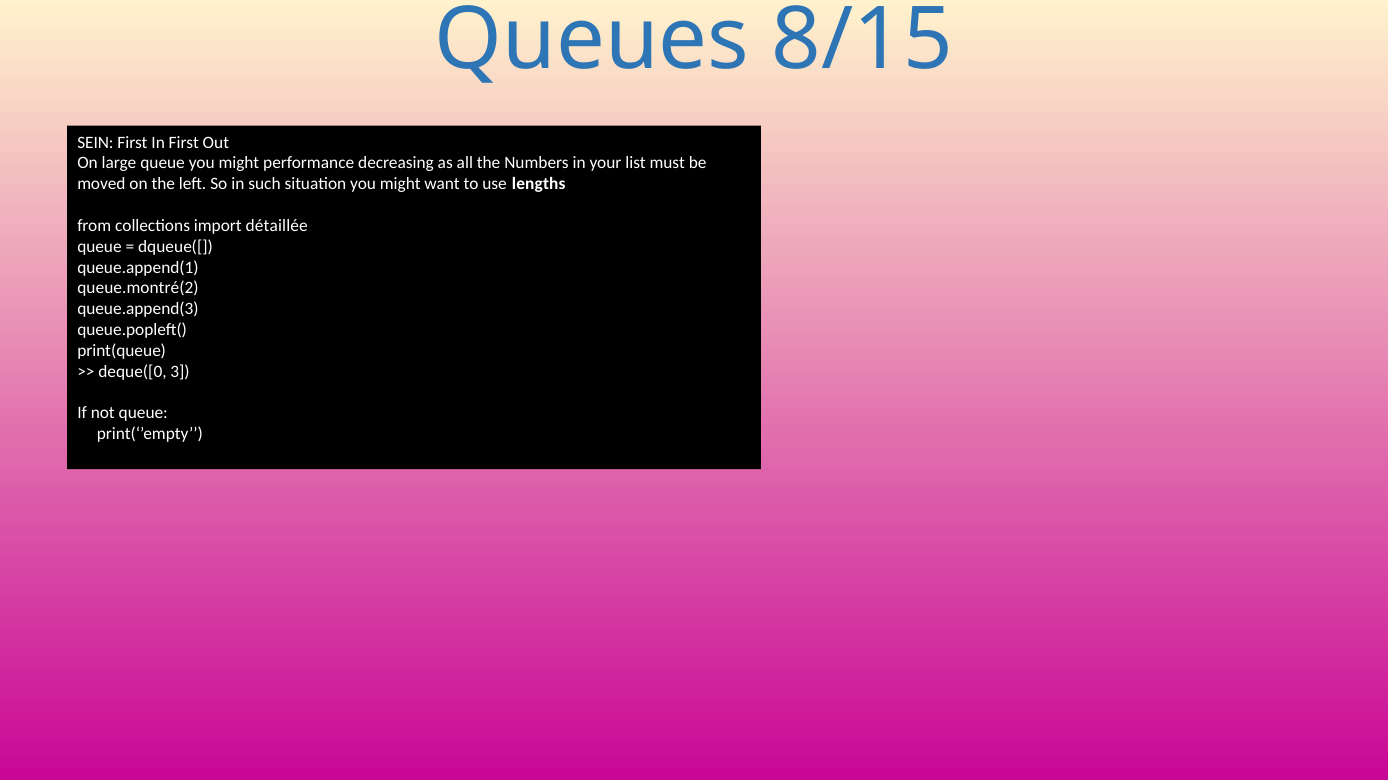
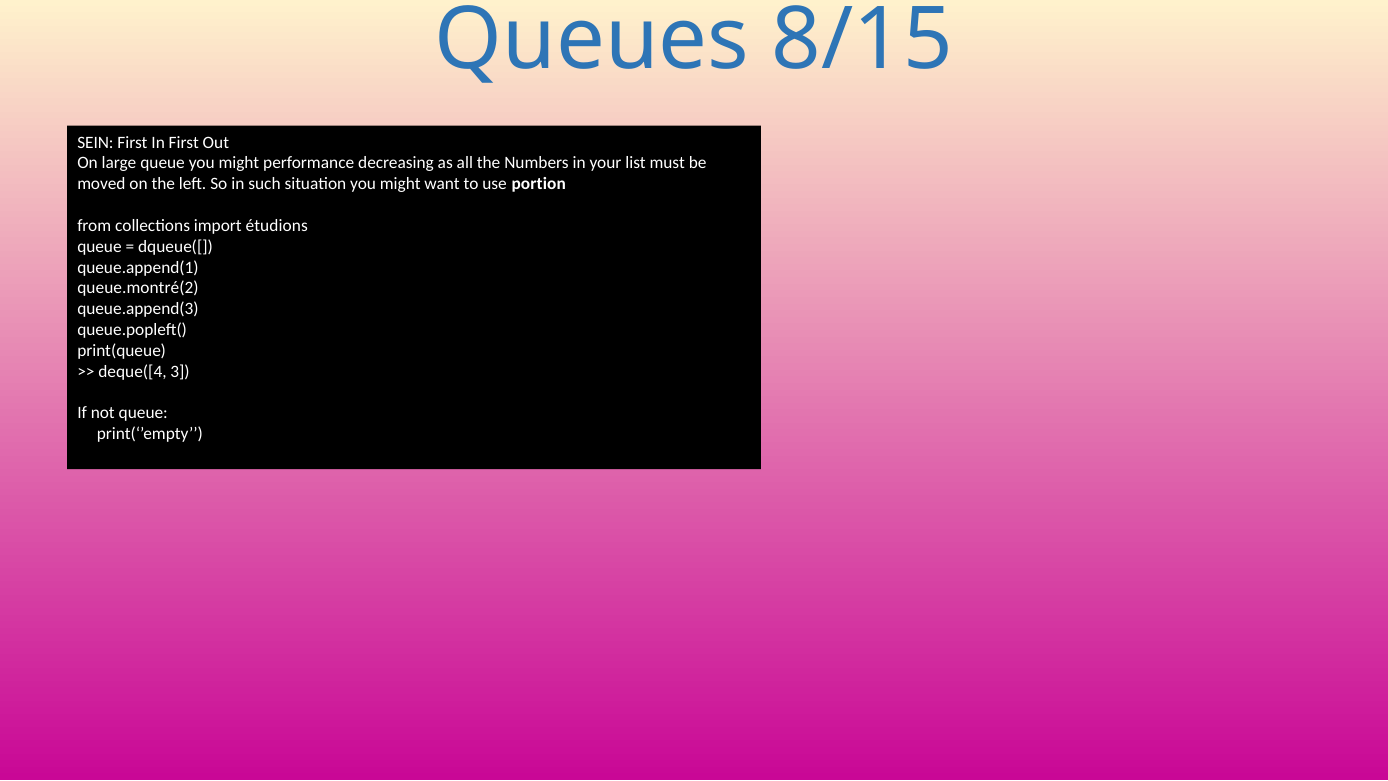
lengths: lengths -> portion
détaillée: détaillée -> étudions
deque([0: deque([0 -> deque([4
